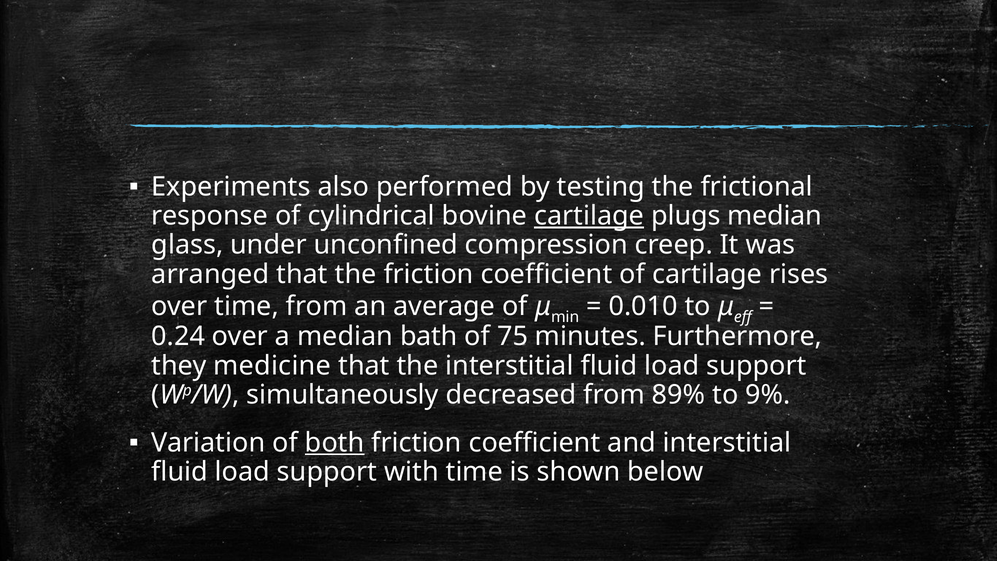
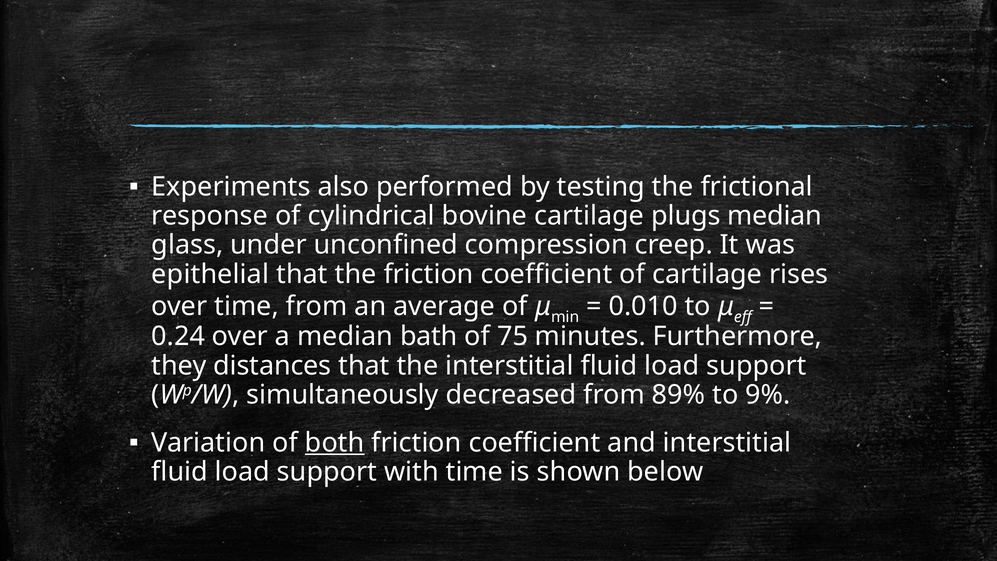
cartilage at (589, 216) underline: present -> none
arranged: arranged -> epithelial
medicine: medicine -> distances
